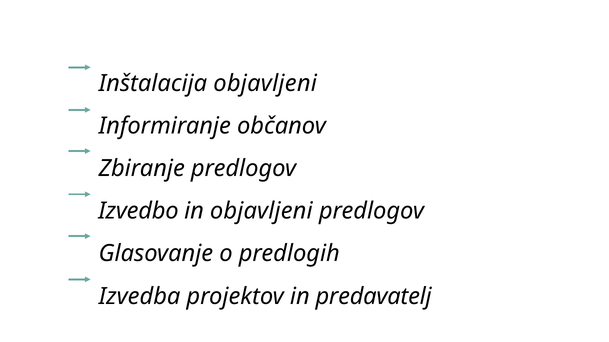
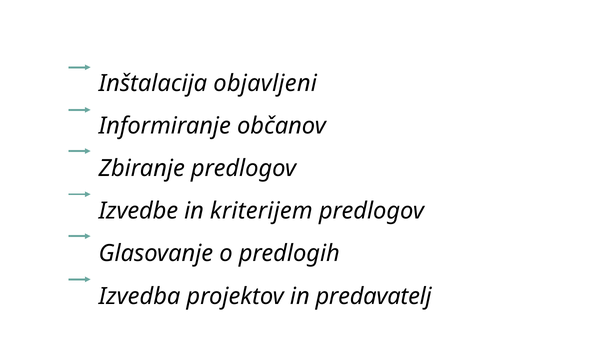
Izvedbo: Izvedbo -> Izvedbe
in objavljeni: objavljeni -> kriterijem
